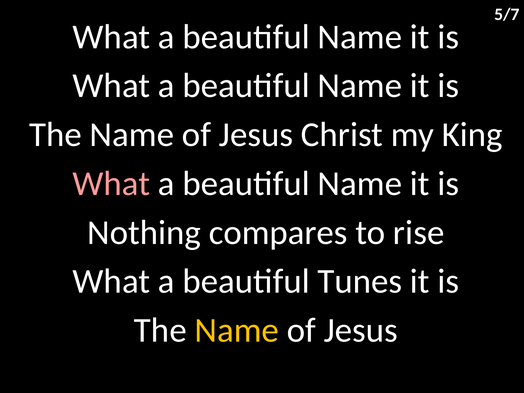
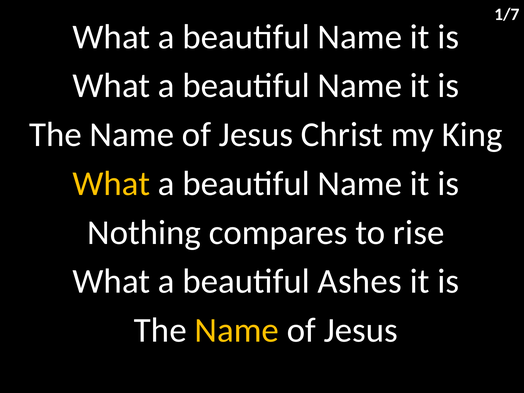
5/7: 5/7 -> 1/7
What at (111, 184) colour: pink -> yellow
Tunes: Tunes -> Ashes
